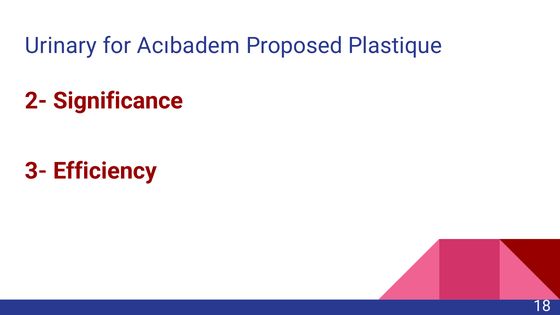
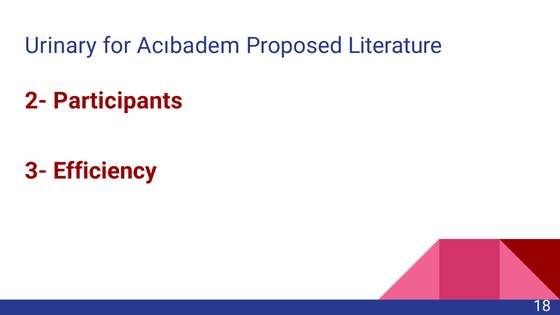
Plastique: Plastique -> Literature
Significance: Significance -> Participants
